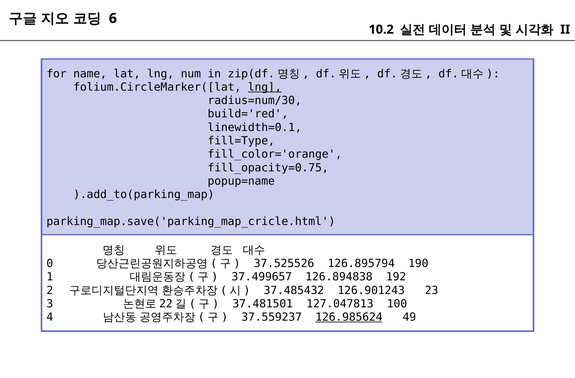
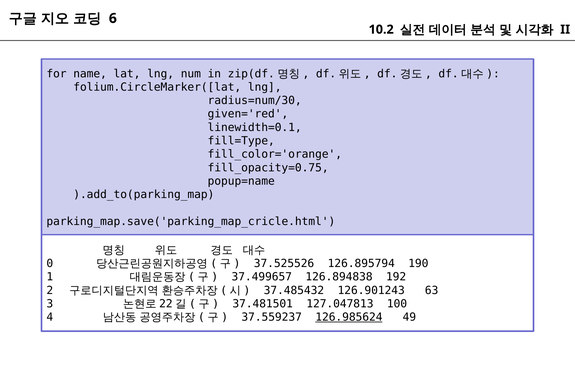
lng at (265, 87) underline: present -> none
build='red: build='red -> given='red
23: 23 -> 63
